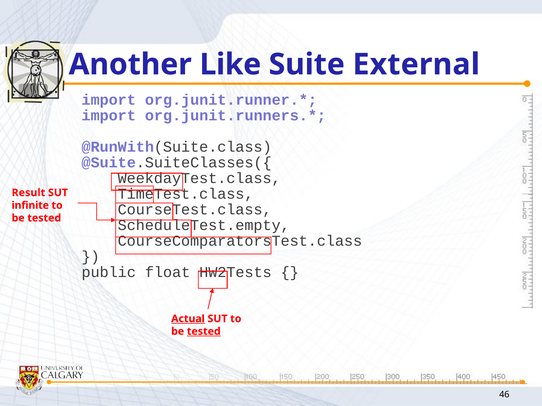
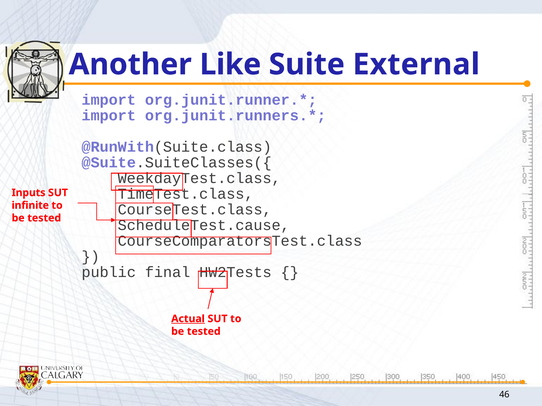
Result: Result -> Inputs
ScheduleTest.empty: ScheduleTest.empty -> ScheduleTest.cause
float: float -> final
tested at (204, 332) underline: present -> none
